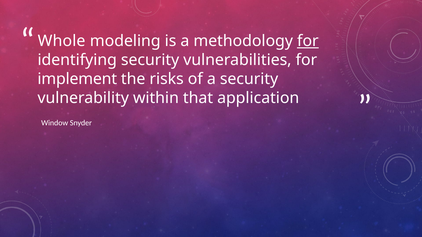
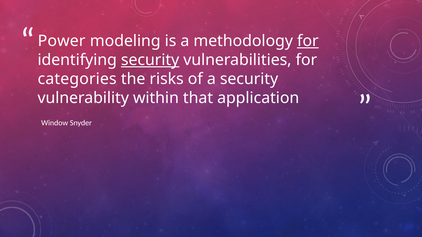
Whole: Whole -> Power
security at (150, 60) underline: none -> present
implement: implement -> categories
